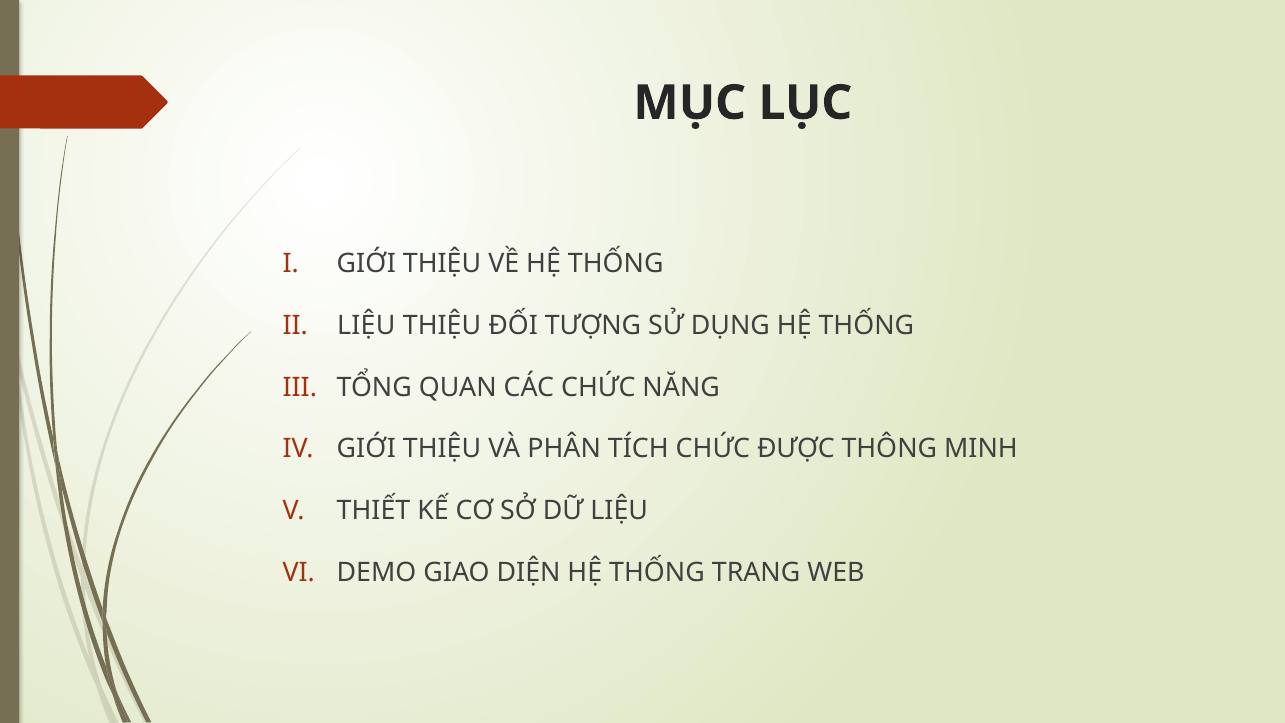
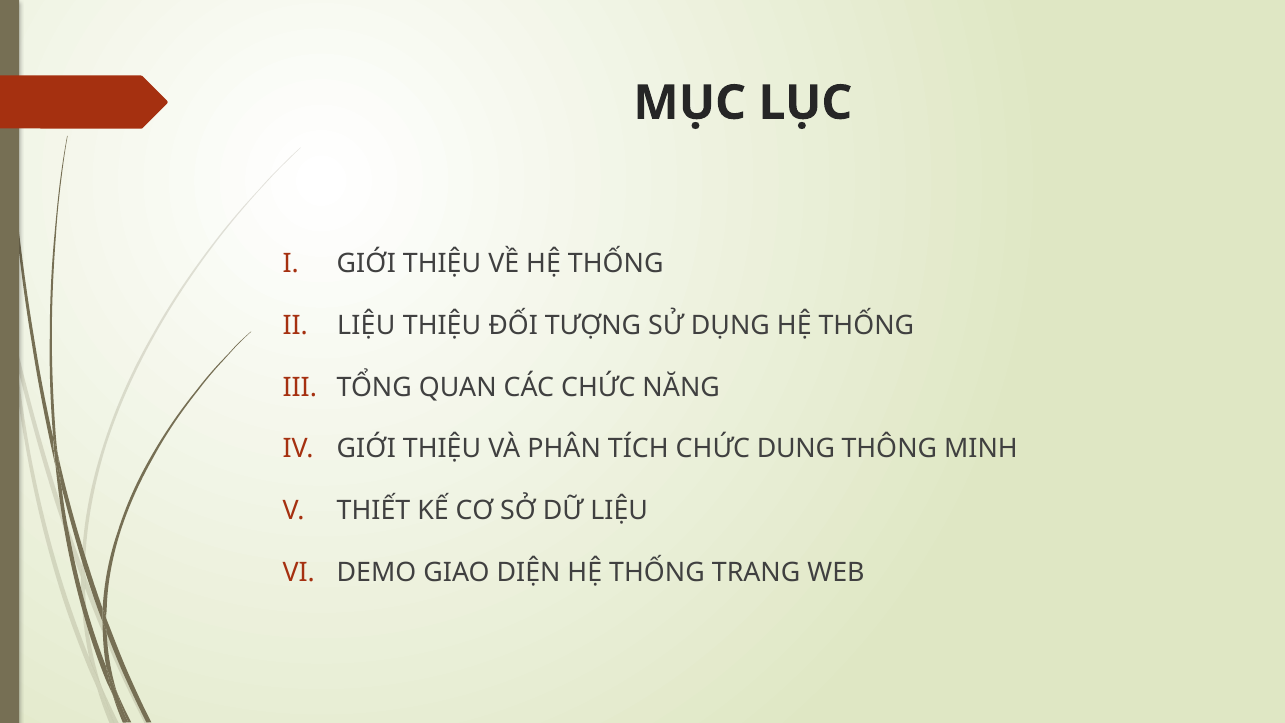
ĐƯỢC: ĐƯỢC -> DUNG
